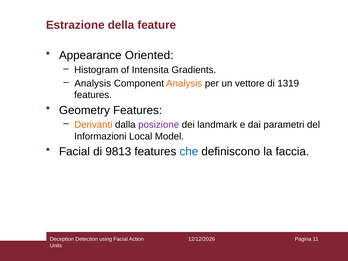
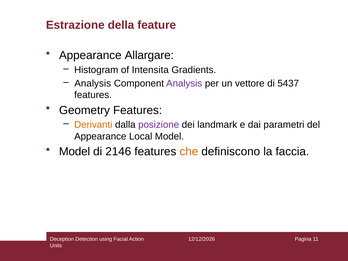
Oriented: Oriented -> Allargare
Analysis at (184, 83) colour: orange -> purple
1319: 1319 -> 5437
Informazioni at (100, 136): Informazioni -> Appearance
Facial at (74, 152): Facial -> Model
9813: 9813 -> 2146
che colour: blue -> orange
